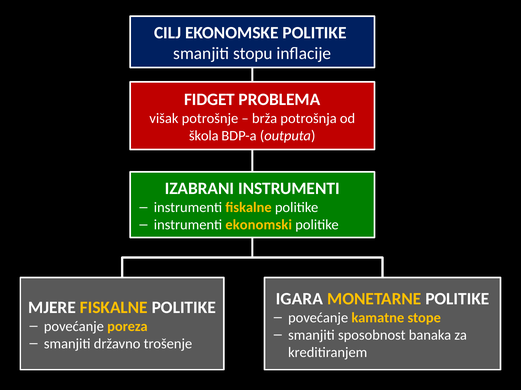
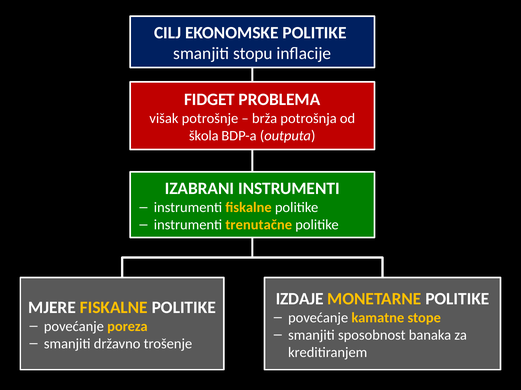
ekonomski: ekonomski -> trenutačne
IGARA: IGARA -> IZDAJE
